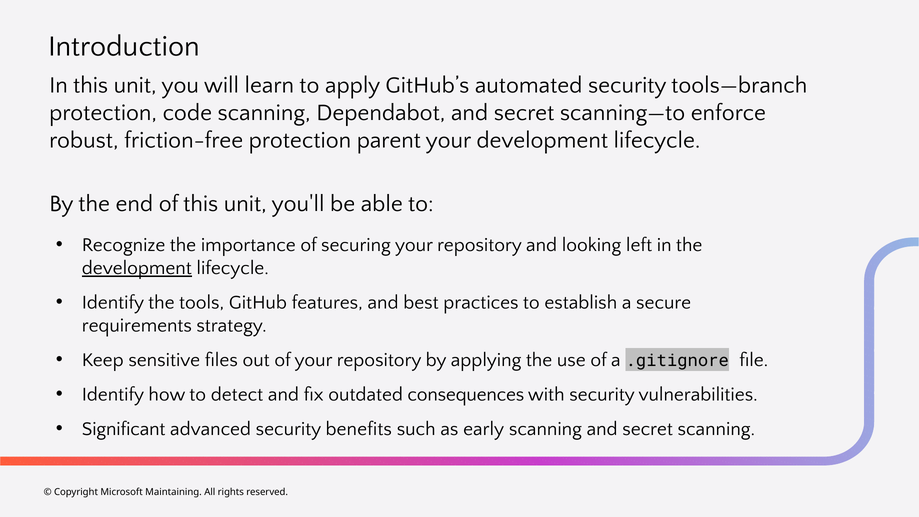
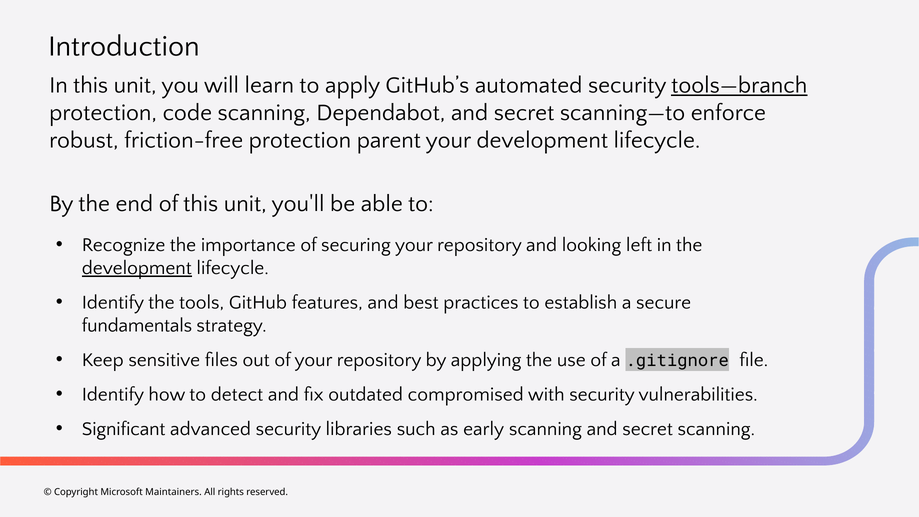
tools—branch underline: none -> present
requirements: requirements -> fundamentals
consequences: consequences -> compromised
benefits: benefits -> libraries
Maintaining: Maintaining -> Maintainers
